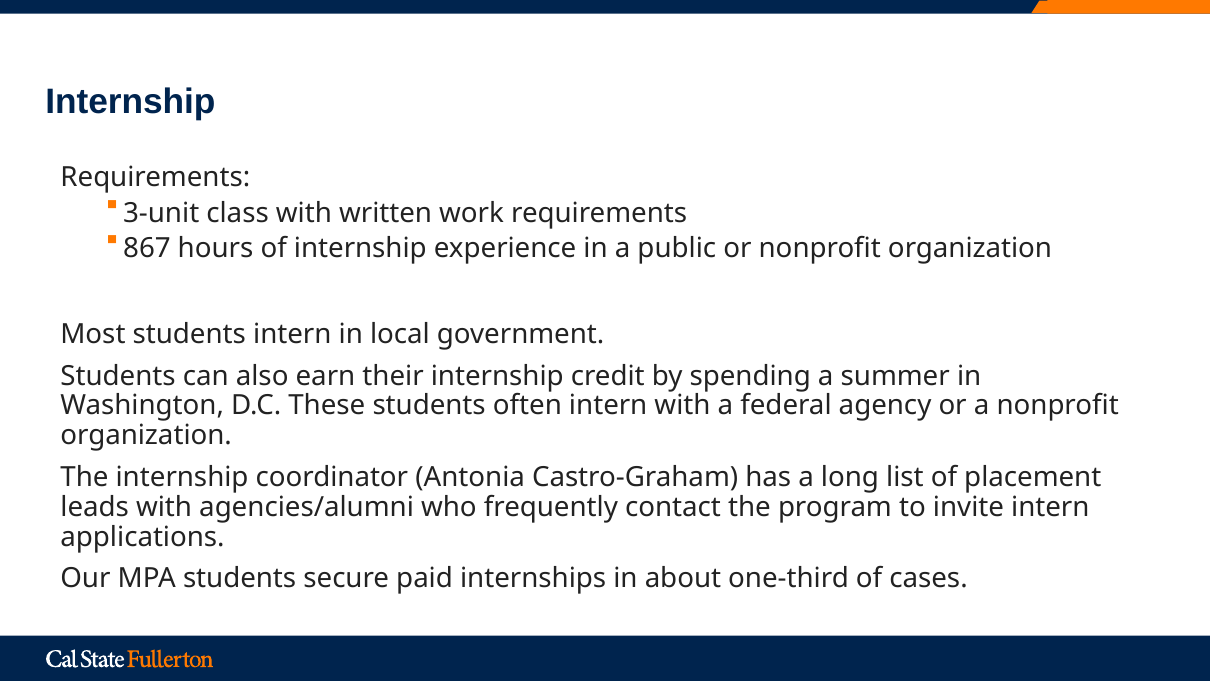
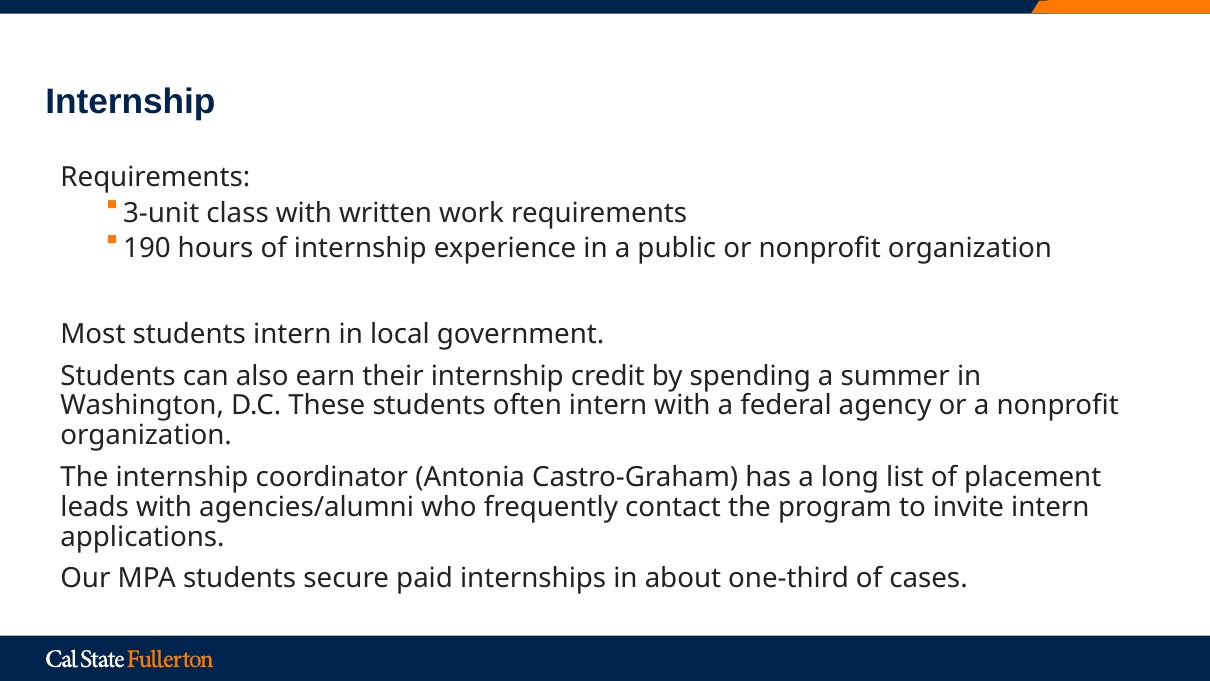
867: 867 -> 190
